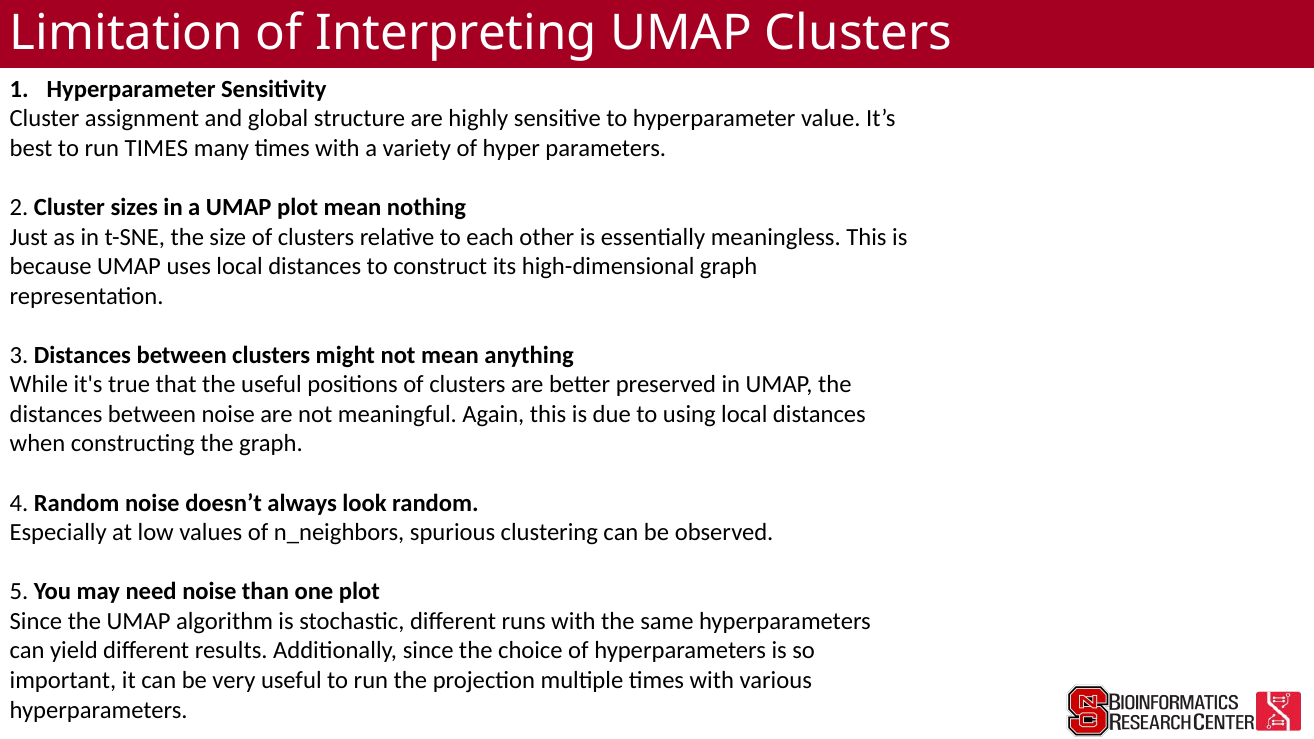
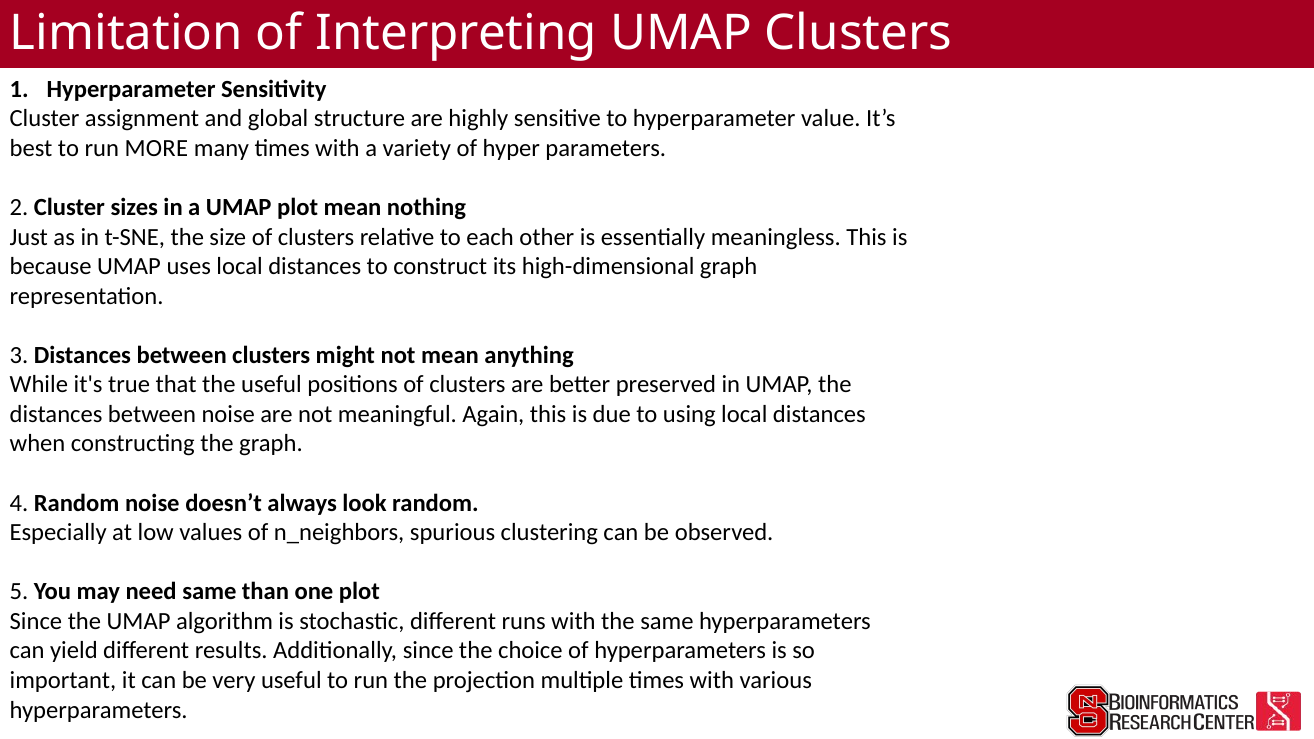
run TIMES: TIMES -> MORE
need noise: noise -> same
